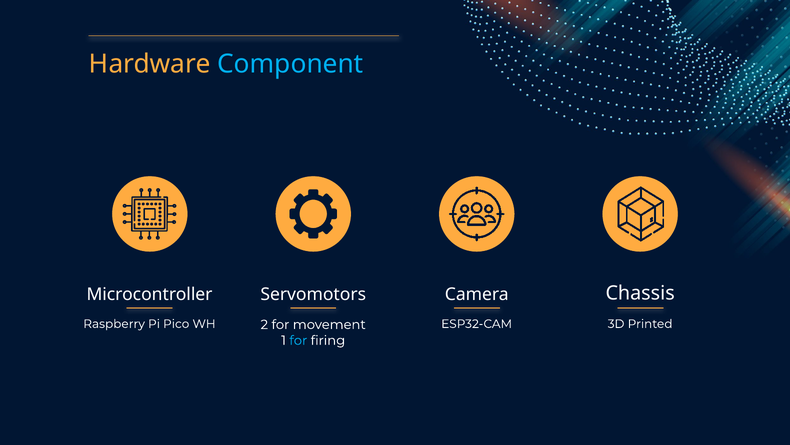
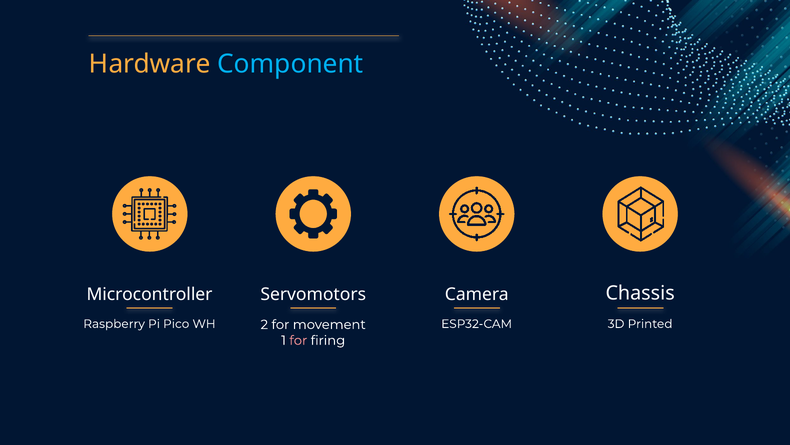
for at (298, 340) colour: light blue -> pink
